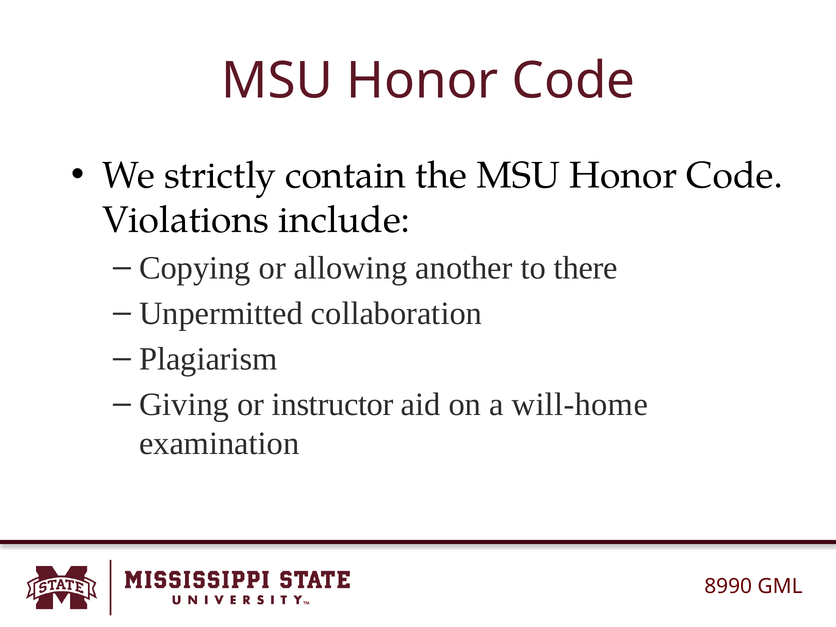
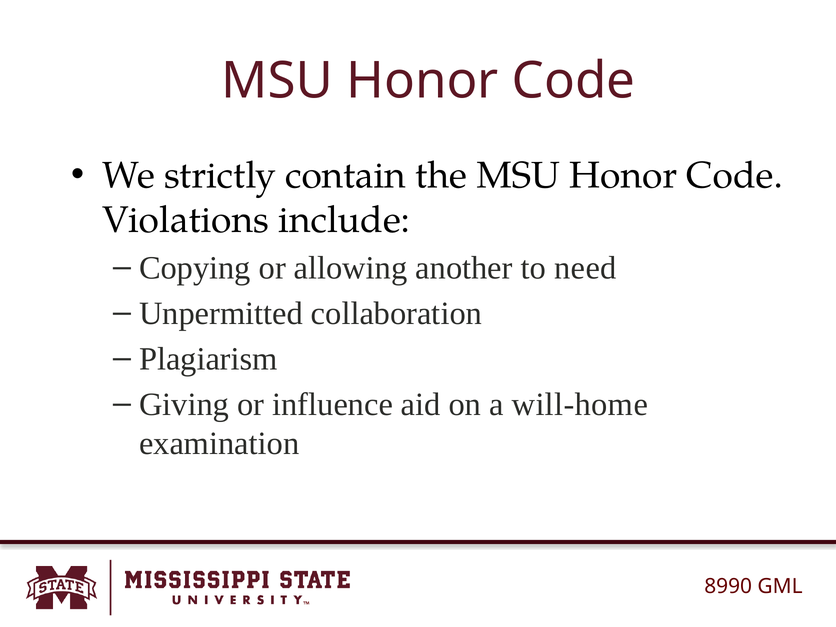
there: there -> need
instructor: instructor -> influence
